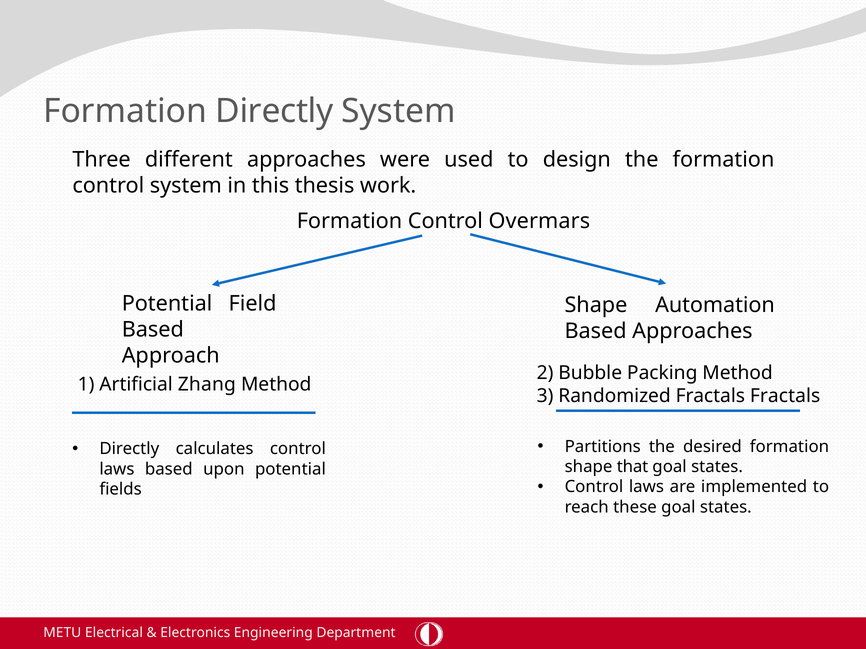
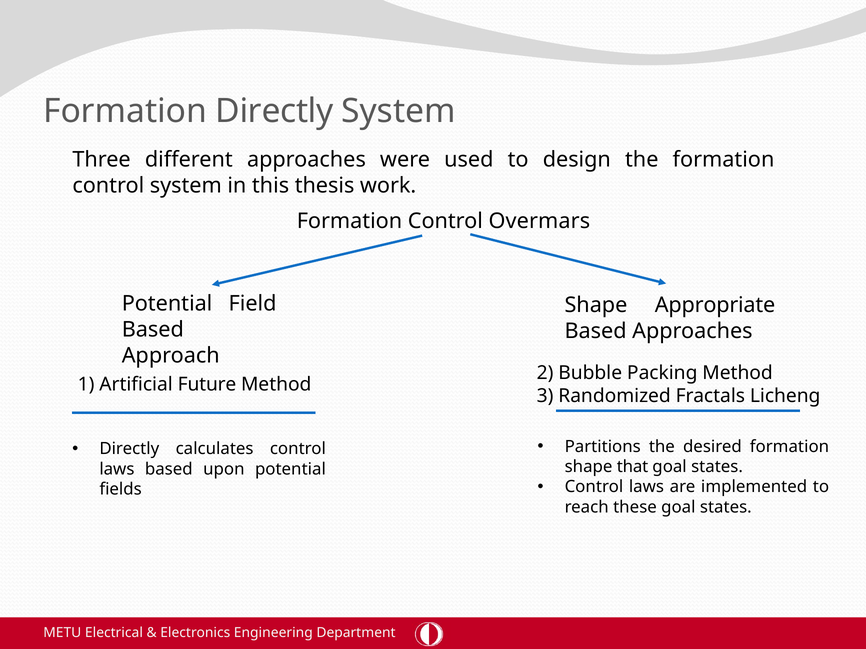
Automation: Automation -> Appropriate
Zhang: Zhang -> Future
Fractals Fractals: Fractals -> Licheng
